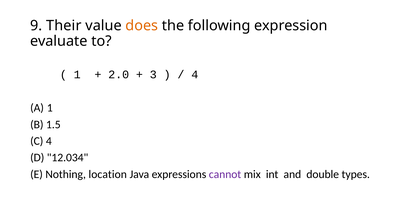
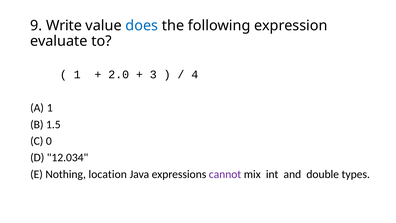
Their: Their -> Write
does colour: orange -> blue
C 4: 4 -> 0
